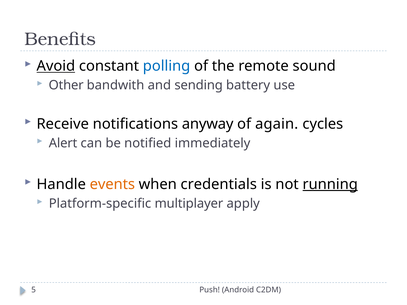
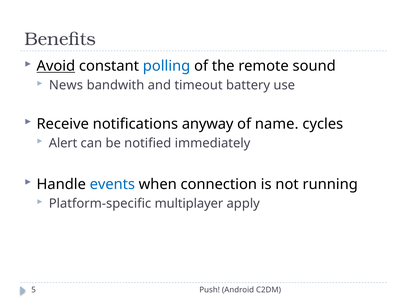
Other: Other -> News
sending: sending -> timeout
again: again -> name
events colour: orange -> blue
credentials: credentials -> connection
running underline: present -> none
